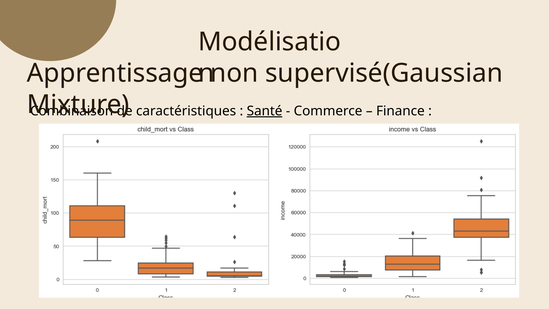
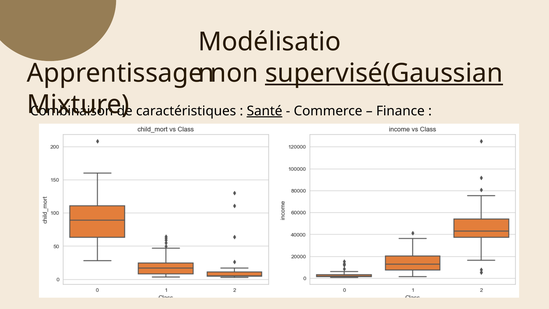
supervisé(Gaussian underline: none -> present
